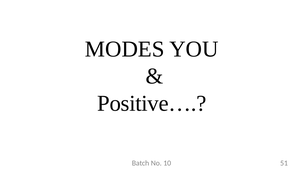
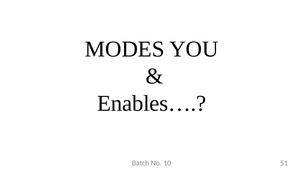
Positive…: Positive… -> Enables…
